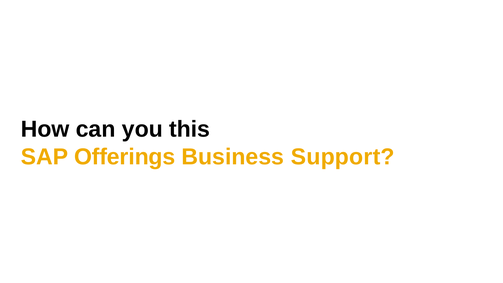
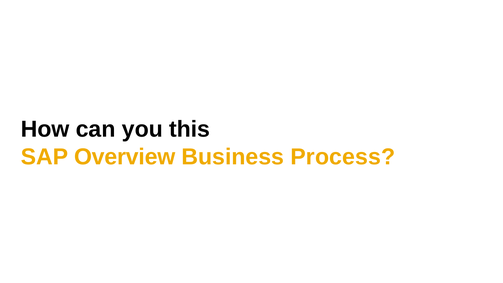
Offerings: Offerings -> Overview
Support: Support -> Process
